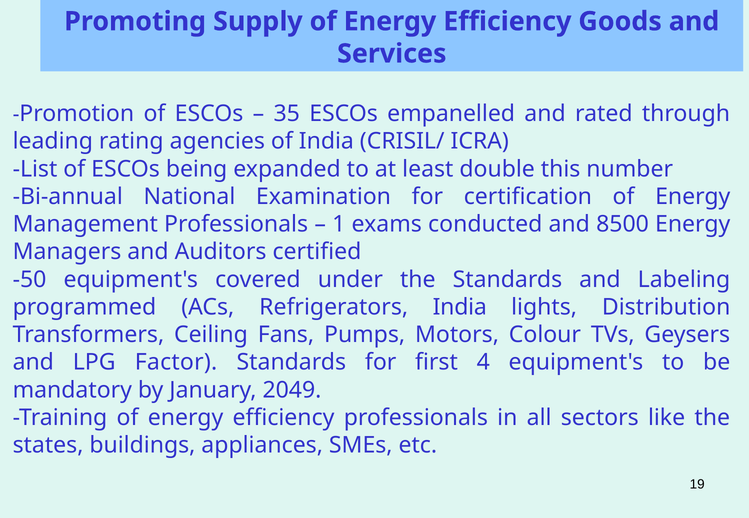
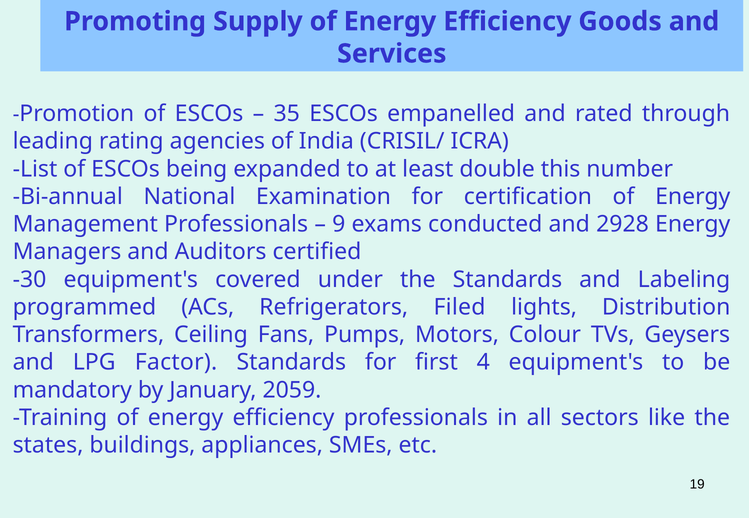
1: 1 -> 9
8500: 8500 -> 2928
-50: -50 -> -30
Refrigerators India: India -> Filed
2049: 2049 -> 2059
